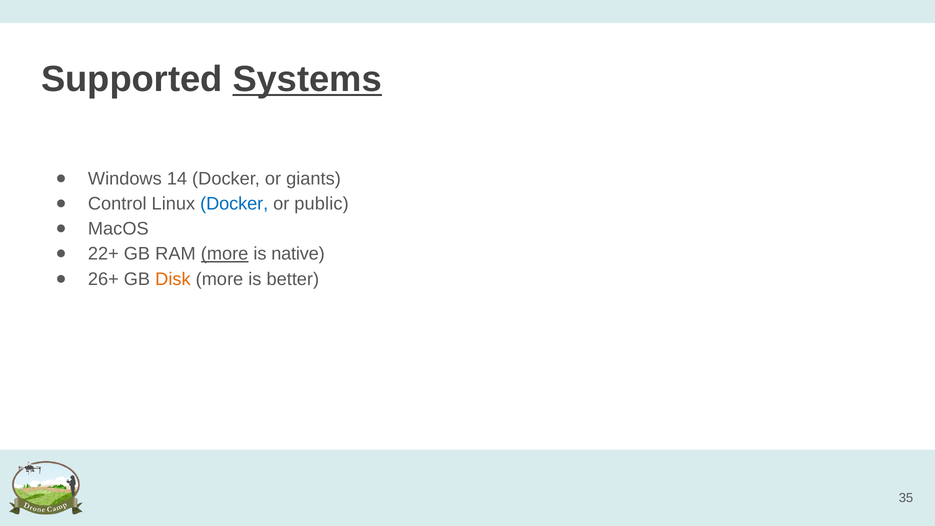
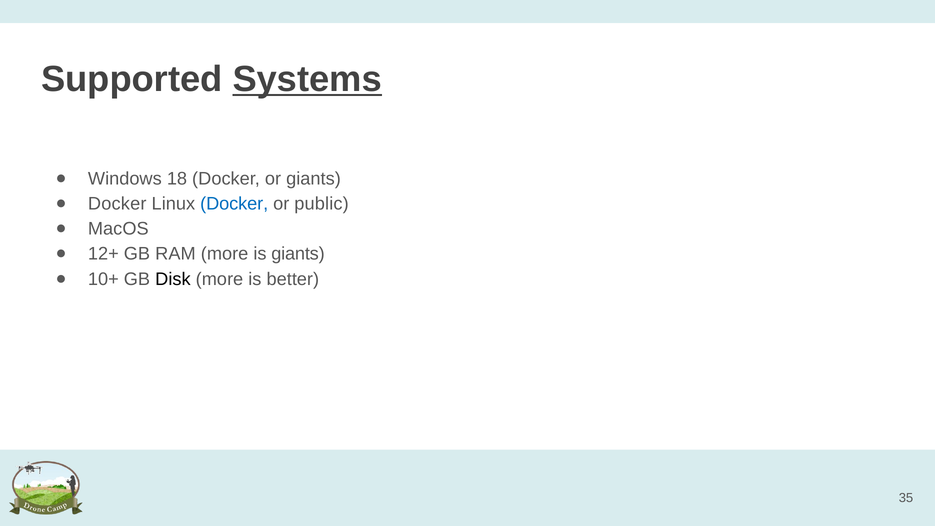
14: 14 -> 18
Control at (117, 204): Control -> Docker
22+: 22+ -> 12+
more at (225, 254) underline: present -> none
is native: native -> giants
26+: 26+ -> 10+
Disk colour: orange -> black
